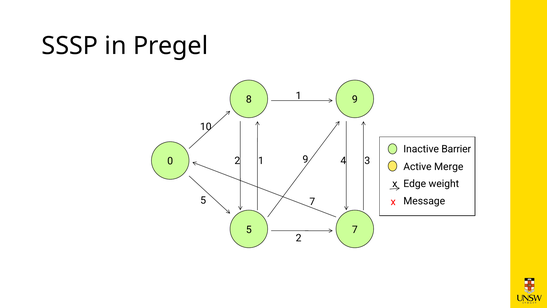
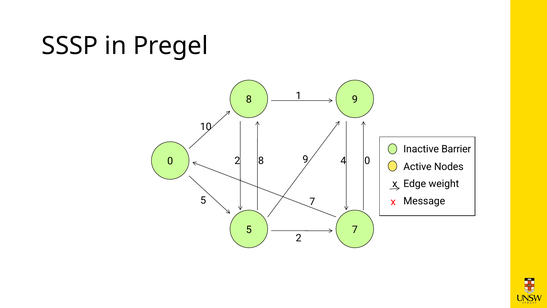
1 at (261, 161): 1 -> 8
4 3: 3 -> 0
Merge: Merge -> Nodes
